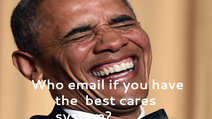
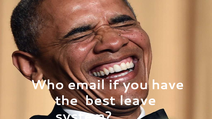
cares: cares -> leave
